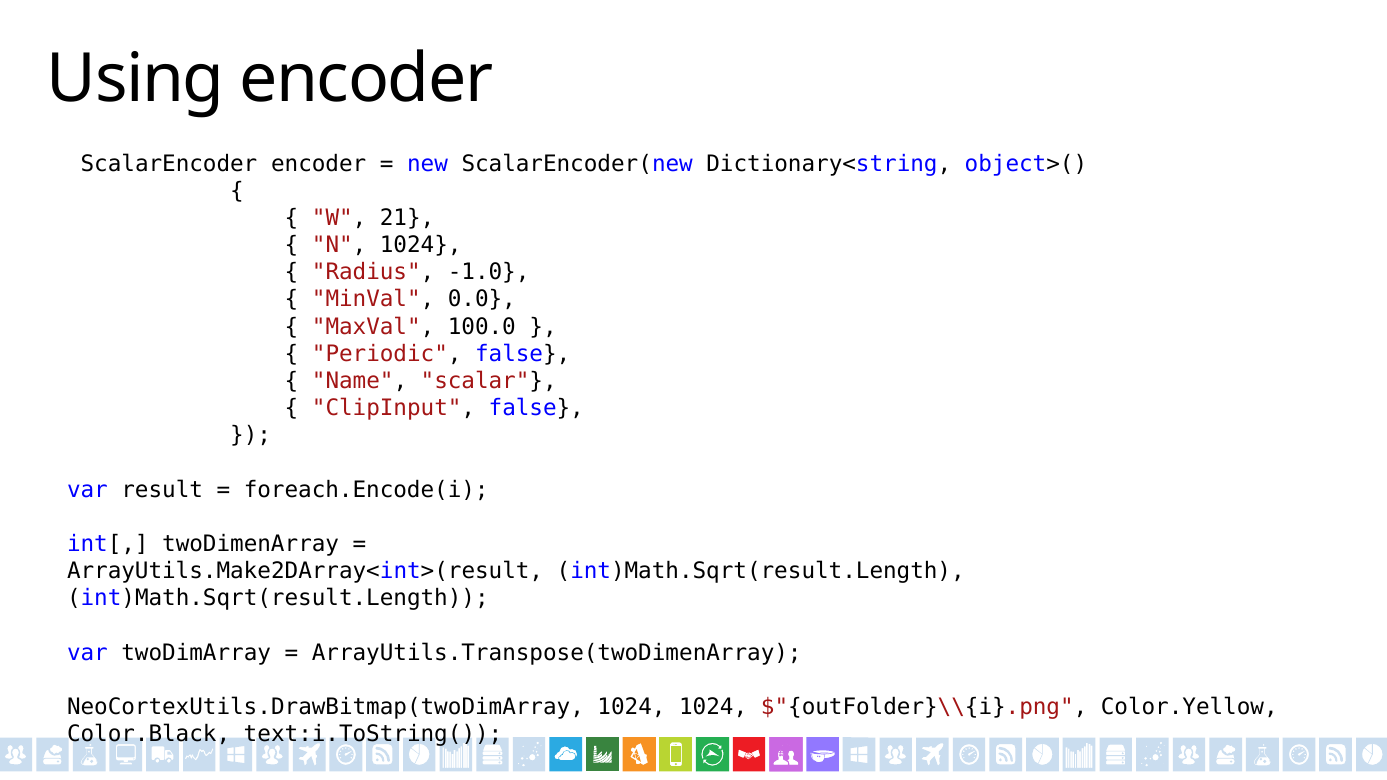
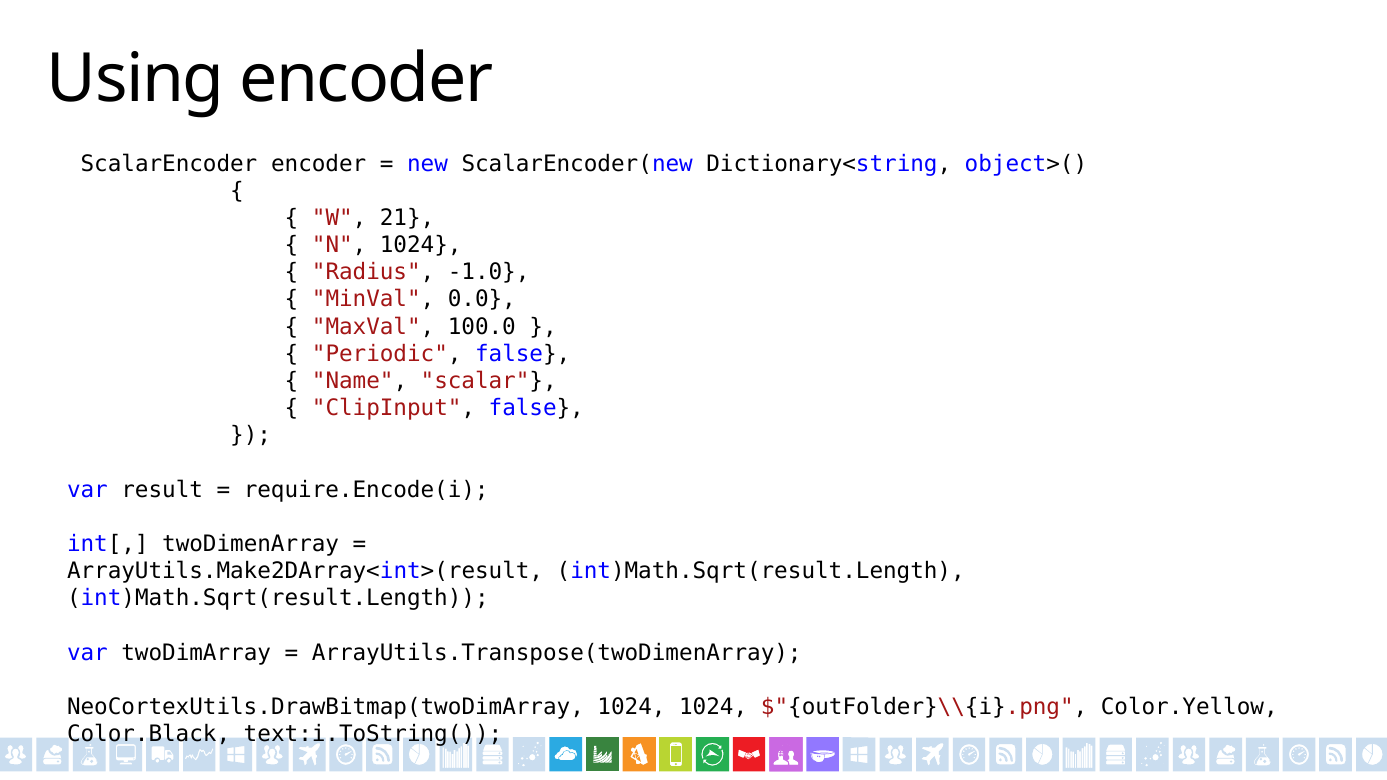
foreach.Encode(i: foreach.Encode(i -> require.Encode(i
